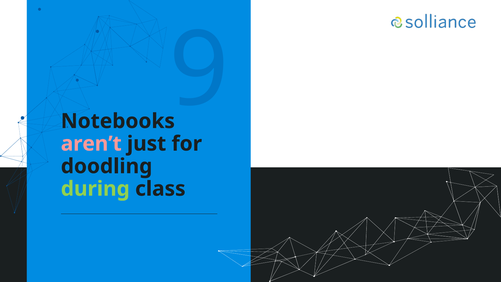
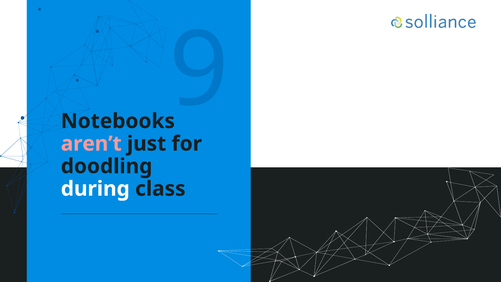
during colour: light green -> white
